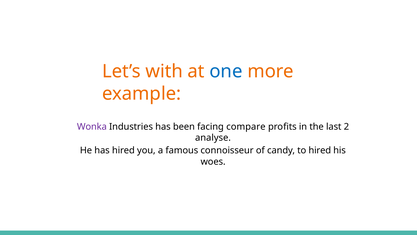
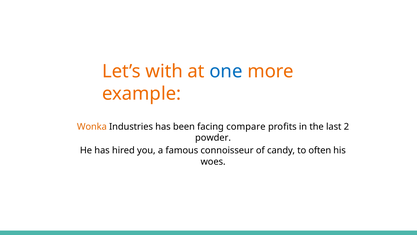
Wonka colour: purple -> orange
analyse: analyse -> powder
to hired: hired -> often
